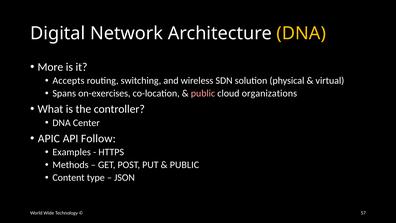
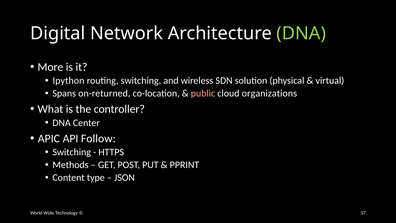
DNA at (301, 33) colour: yellow -> light green
Accepts: Accepts -> Ipython
on-exercises: on-exercises -> on-returned
Examples at (72, 152): Examples -> Switching
PUBLIC at (184, 165): PUBLIC -> PPRINT
